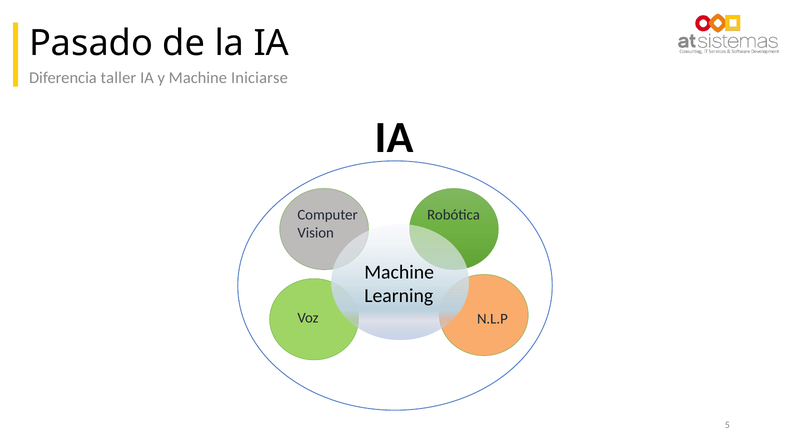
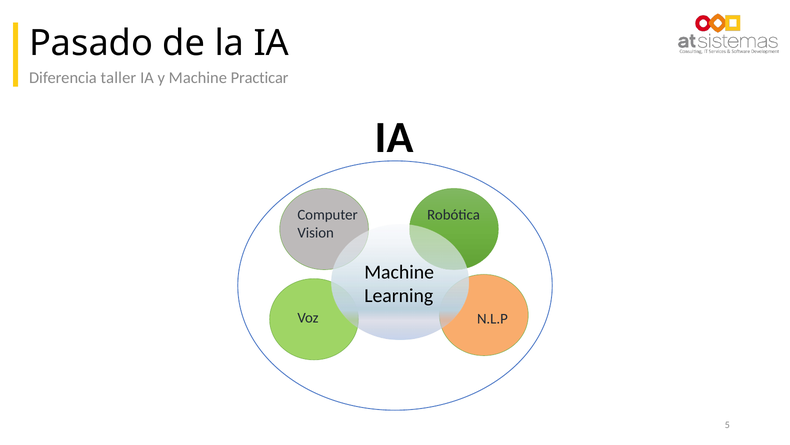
Iniciarse: Iniciarse -> Practicar
